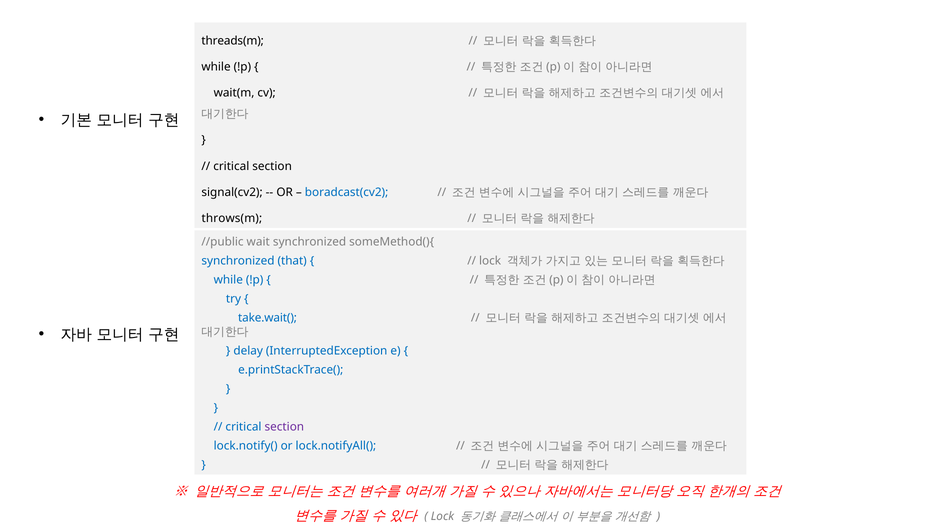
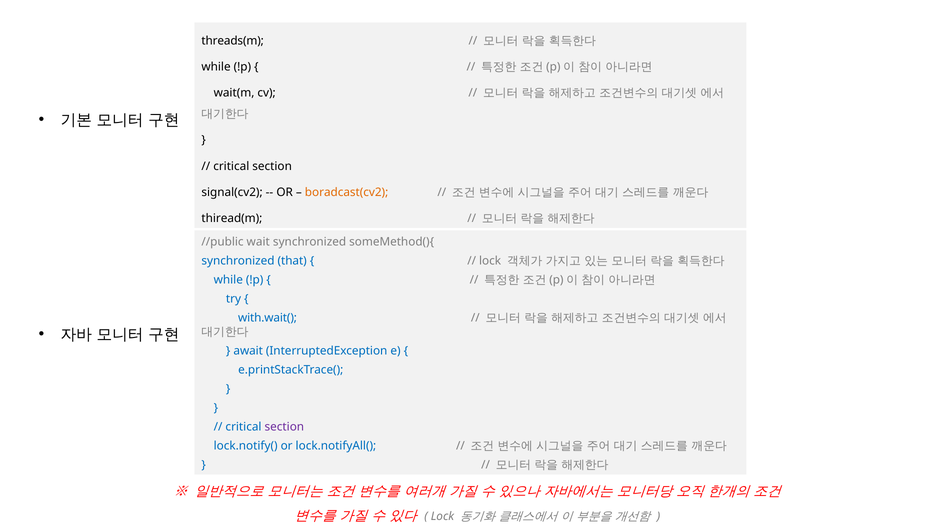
boradcast(cv2 colour: blue -> orange
throws(m: throws(m -> thiread(m
take.wait(: take.wait( -> with.wait(
delay: delay -> await
